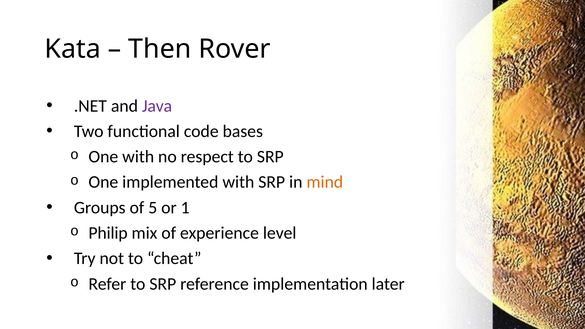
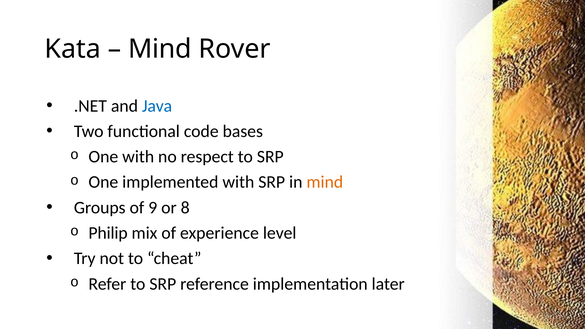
Then at (160, 49): Then -> Mind
Java colour: purple -> blue
5: 5 -> 9
1: 1 -> 8
